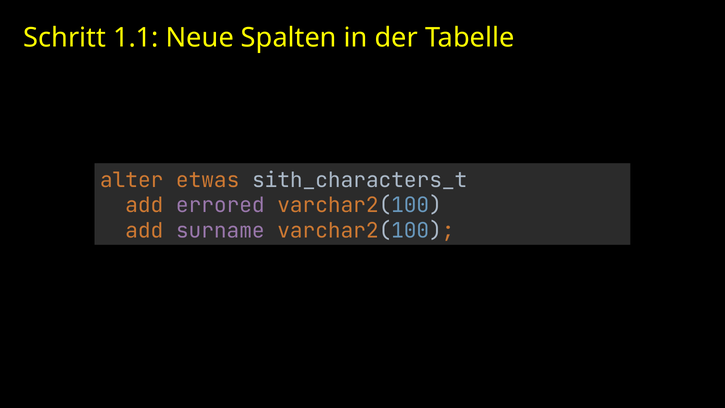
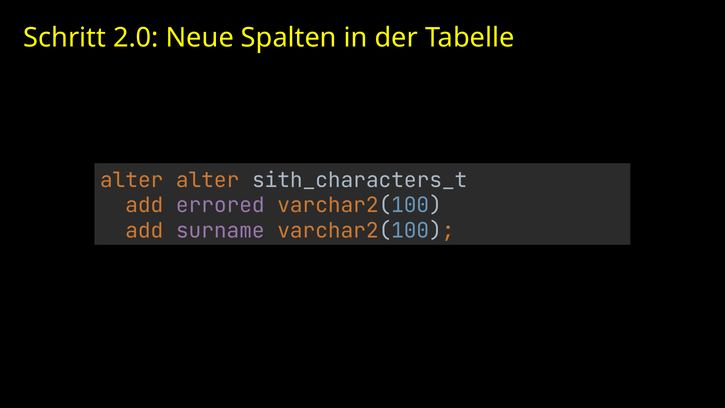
1.1: 1.1 -> 2.0
alter etwas: etwas -> alter
